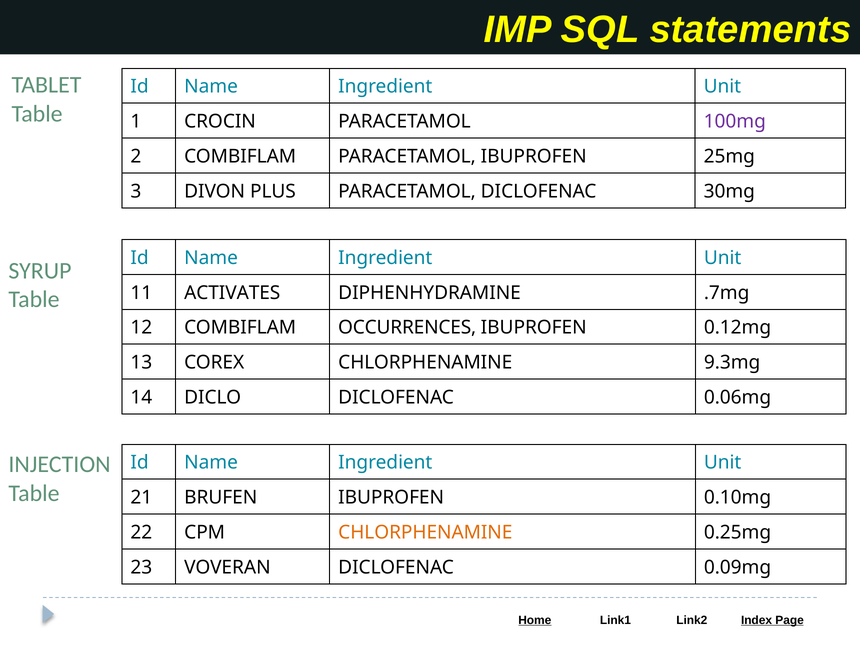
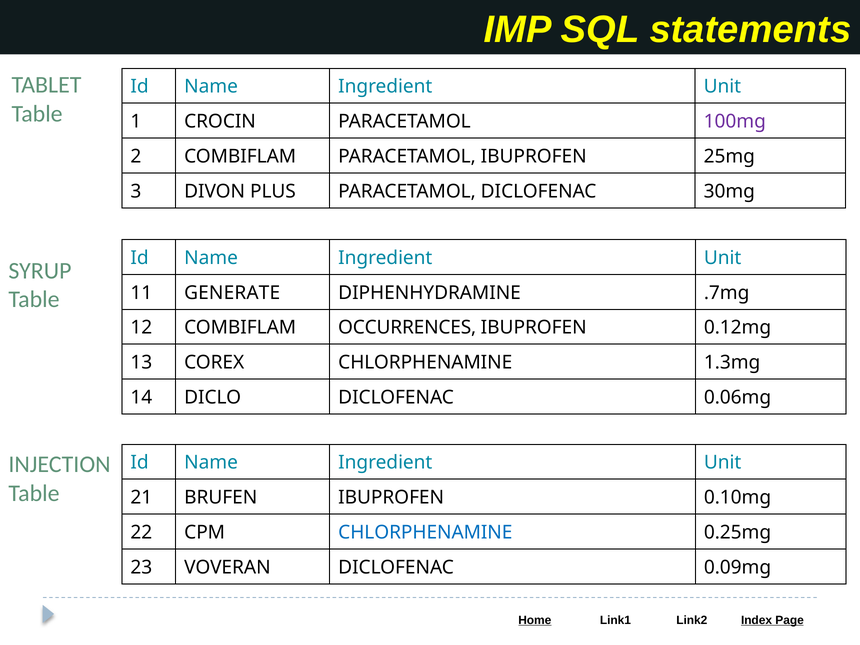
ACTIVATES: ACTIVATES -> GENERATE
9.3mg: 9.3mg -> 1.3mg
CHLORPHENAMINE at (425, 532) colour: orange -> blue
